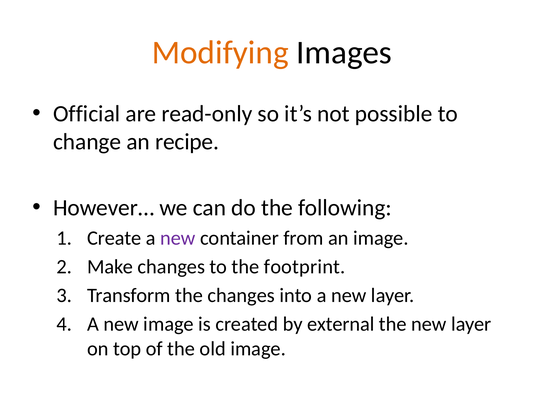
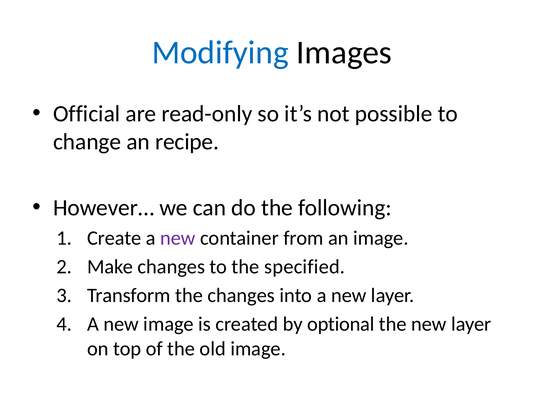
Modifying colour: orange -> blue
footprint: footprint -> specified
external: external -> optional
